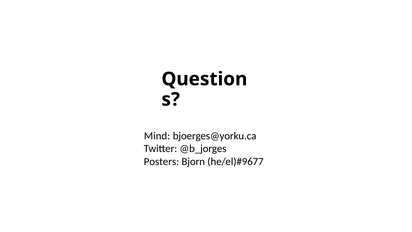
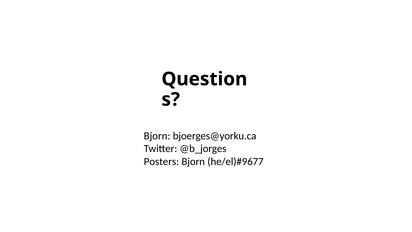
Mind at (157, 136): Mind -> Bjorn
